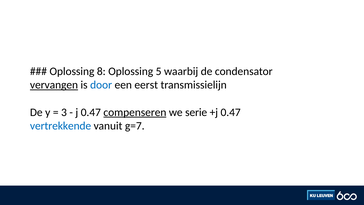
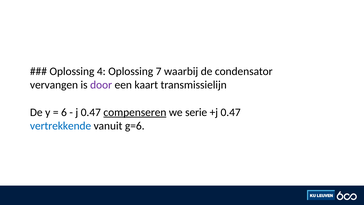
8: 8 -> 4
5: 5 -> 7
vervangen underline: present -> none
door colour: blue -> purple
eerst: eerst -> kaart
3: 3 -> 6
g=7: g=7 -> g=6
